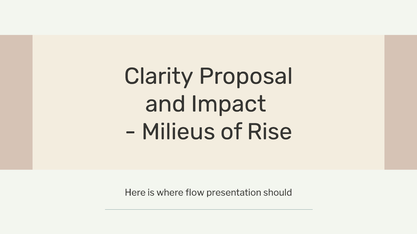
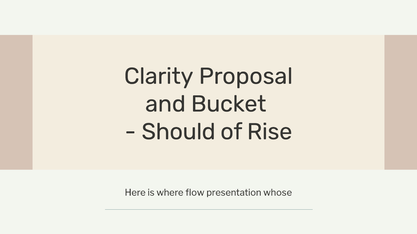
Impact: Impact -> Bucket
Milieus: Milieus -> Should
should: should -> whose
